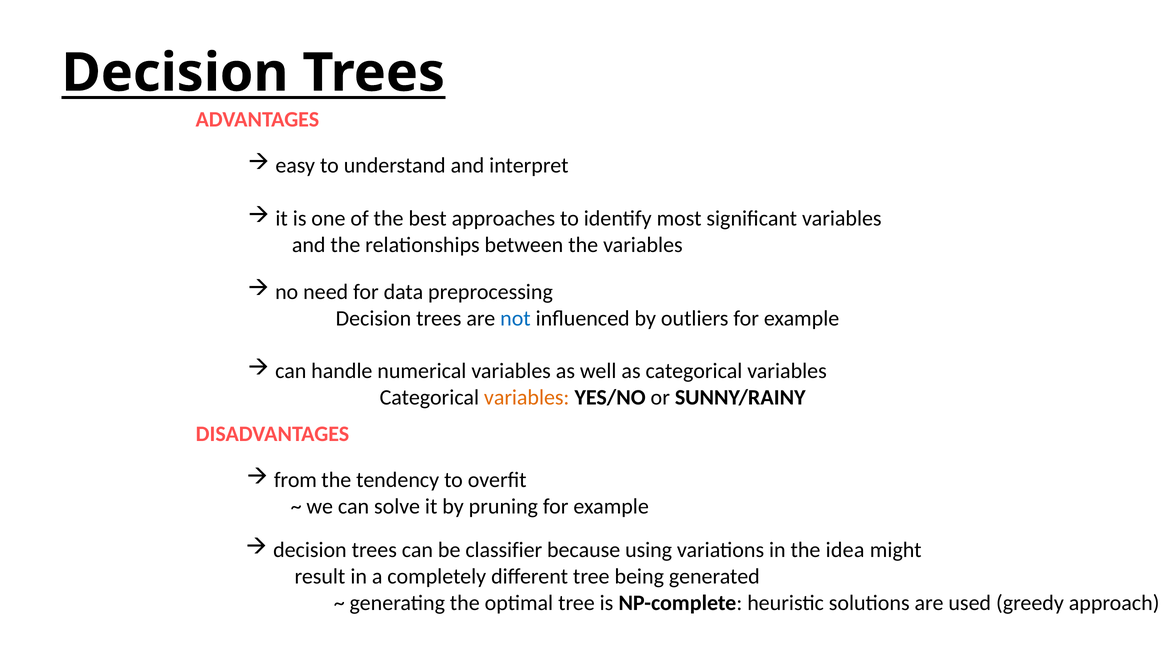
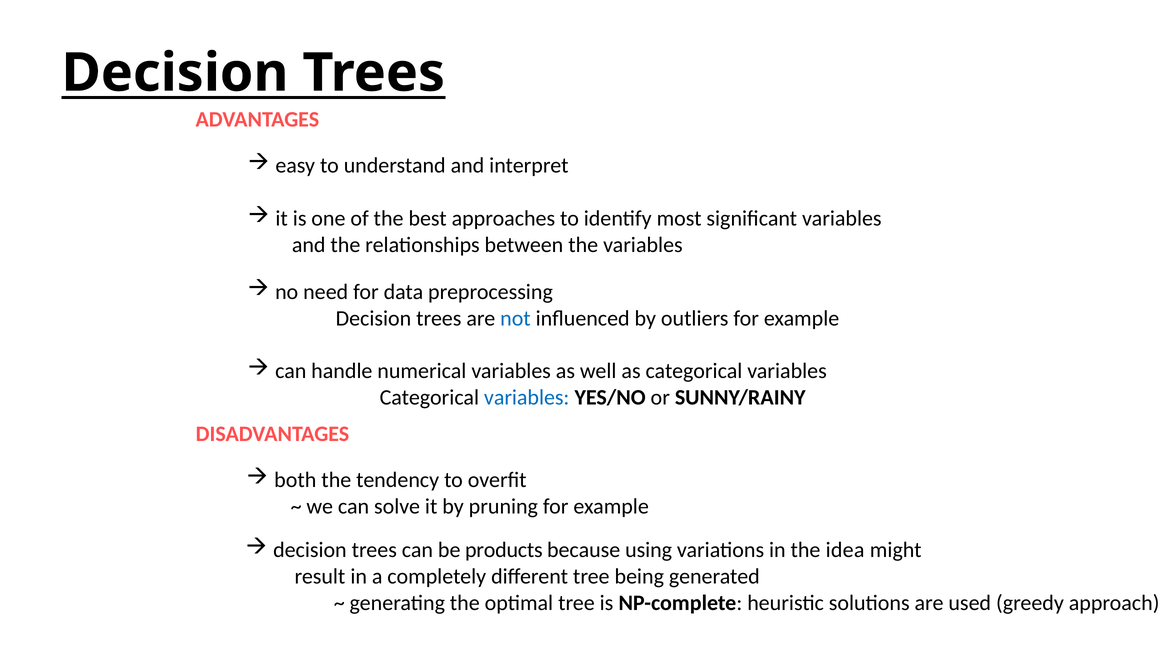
variables at (527, 397) colour: orange -> blue
from: from -> both
classifier: classifier -> products
